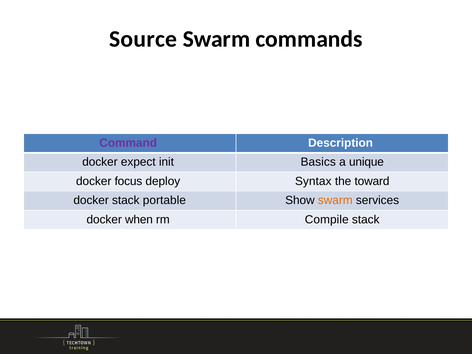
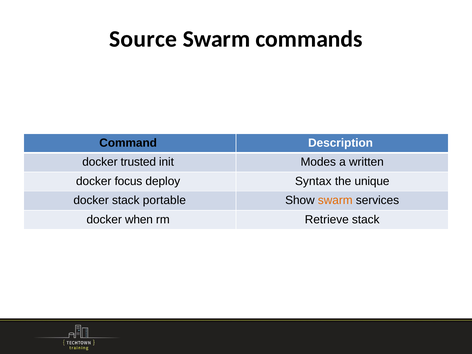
Command colour: purple -> black
expect: expect -> trusted
Basics: Basics -> Modes
unique: unique -> written
toward: toward -> unique
Compile: Compile -> Retrieve
